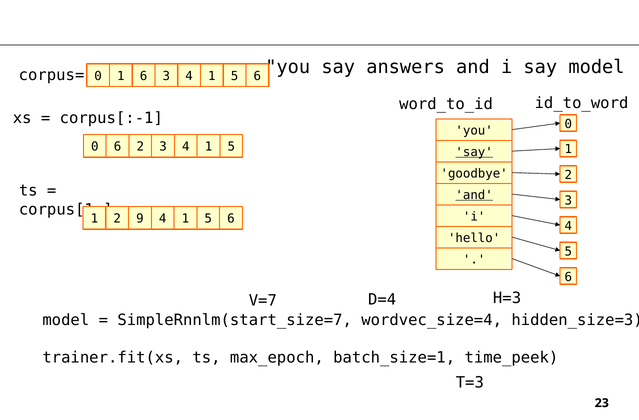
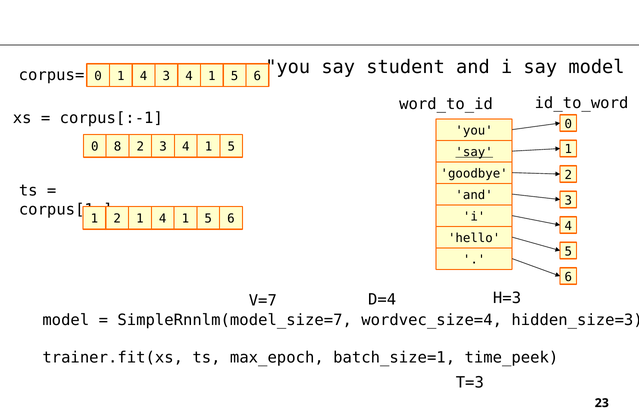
answers: answers -> student
0 1 6: 6 -> 4
0 6: 6 -> 8
and at (474, 195) underline: present -> none
2 9: 9 -> 1
SimpleRnnlm(start_size=7: SimpleRnnlm(start_size=7 -> SimpleRnnlm(model_size=7
